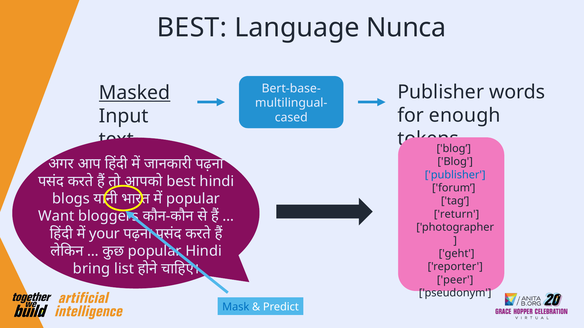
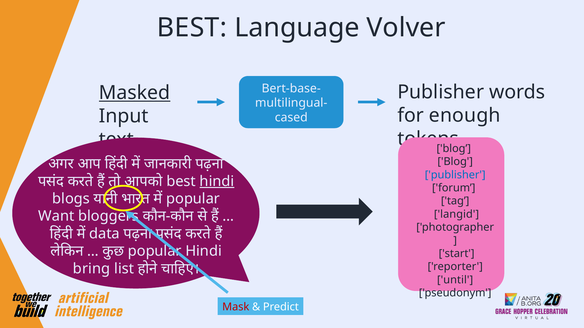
Nunca: Nunca -> Volver
hindi at (217, 181) underline: none -> present
return: return -> langid
your: your -> data
geht: geht -> start
peer: peer -> until
Mask colour: blue -> red
